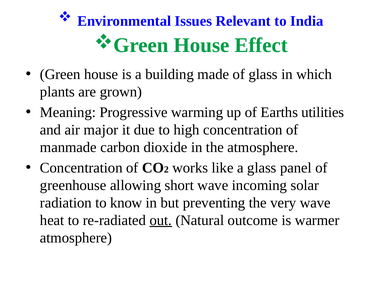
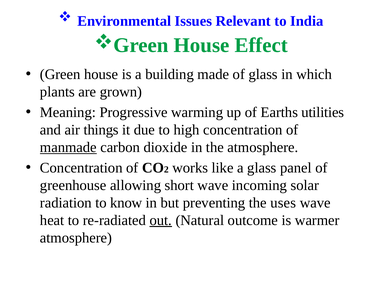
major: major -> things
manmade underline: none -> present
very: very -> uses
